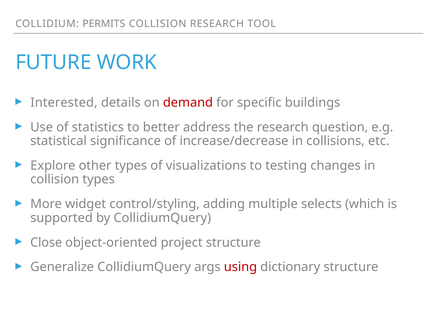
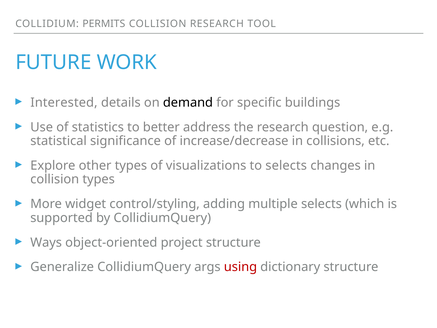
demand colour: red -> black
to testing: testing -> selects
Close: Close -> Ways
